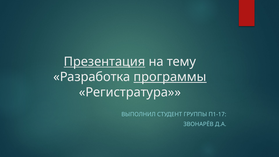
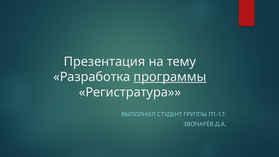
Презентация underline: present -> none
